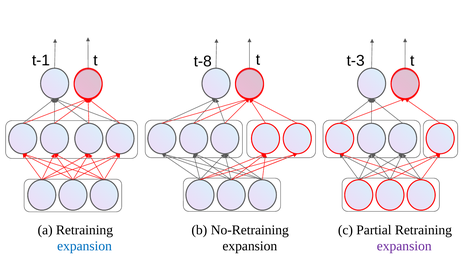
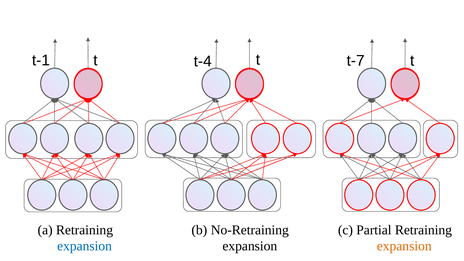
t-8: t-8 -> t-4
t-3: t-3 -> t-7
expansion at (404, 246) colour: purple -> orange
